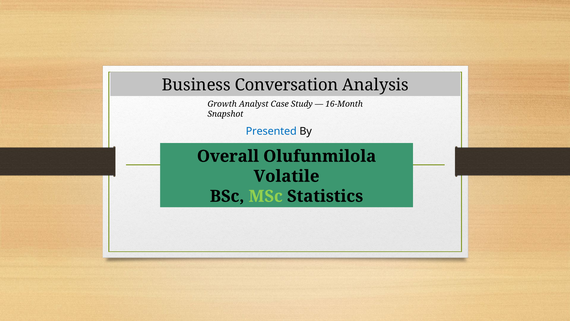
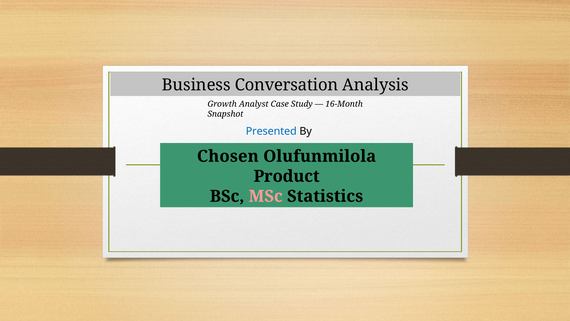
Overall: Overall -> Chosen
Volatile: Volatile -> Product
MSc colour: light green -> pink
